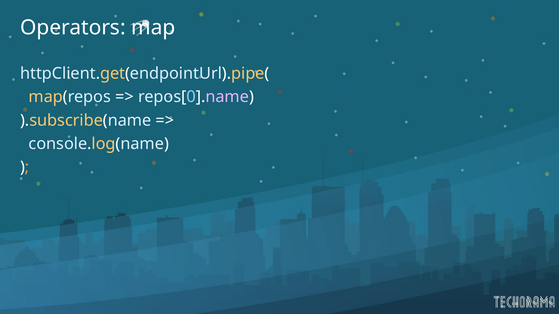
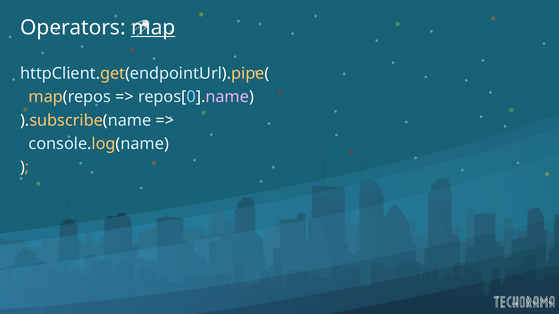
map underline: none -> present
